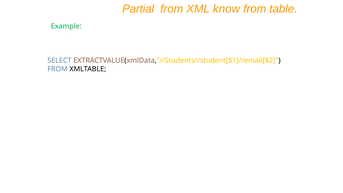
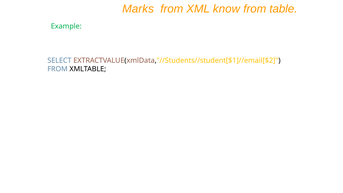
Partial: Partial -> Marks
